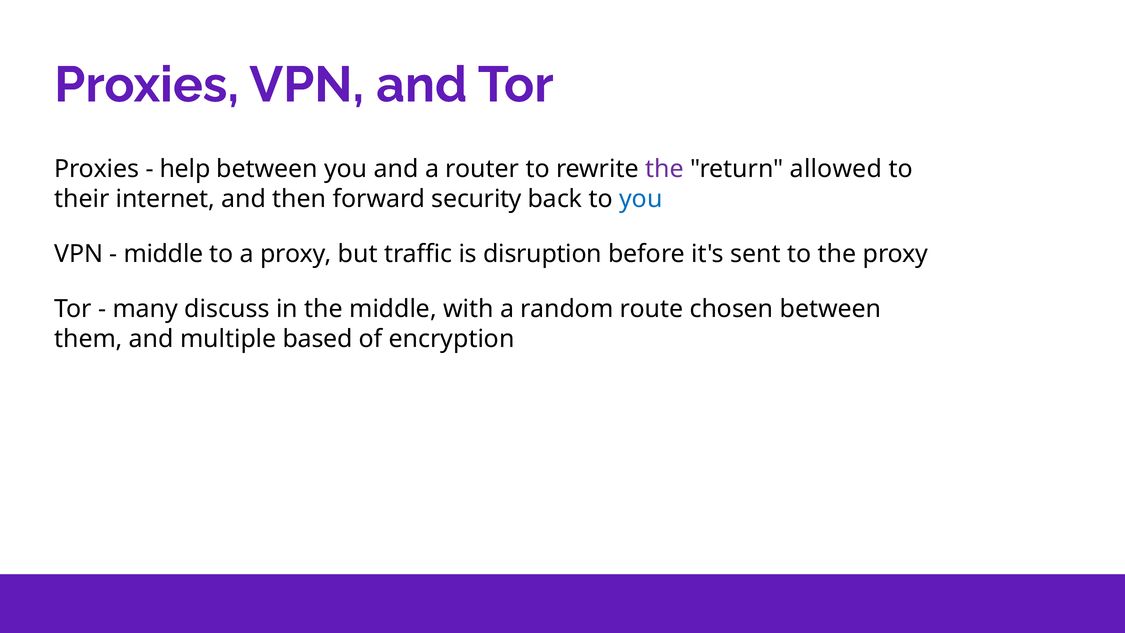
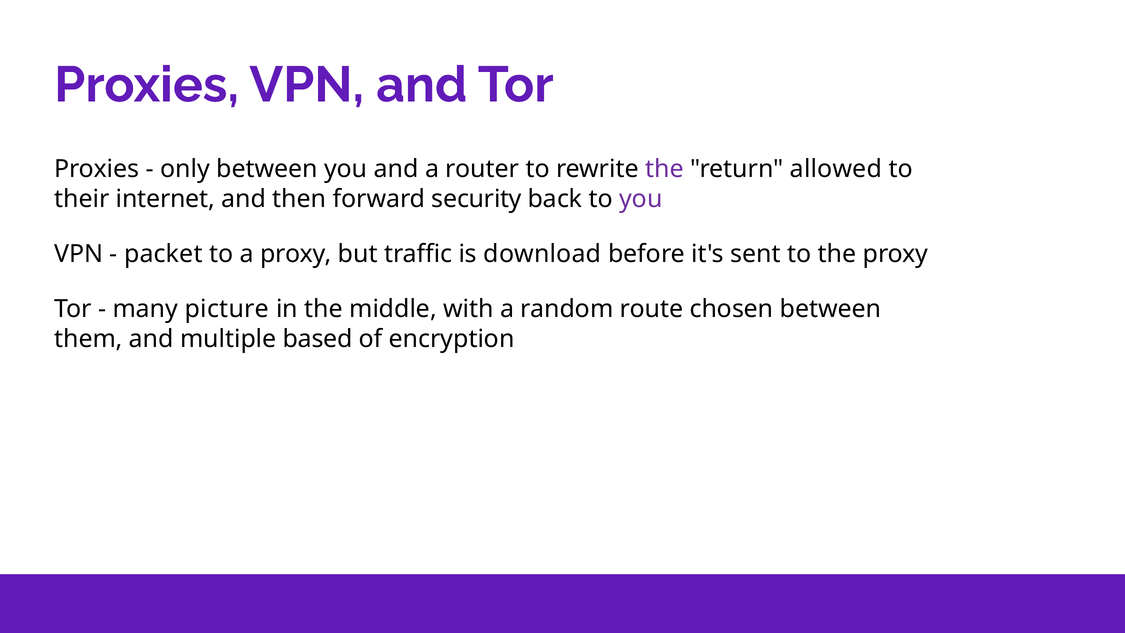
help: help -> only
you at (641, 199) colour: blue -> purple
middle at (163, 254): middle -> packet
disruption: disruption -> download
discuss: discuss -> picture
